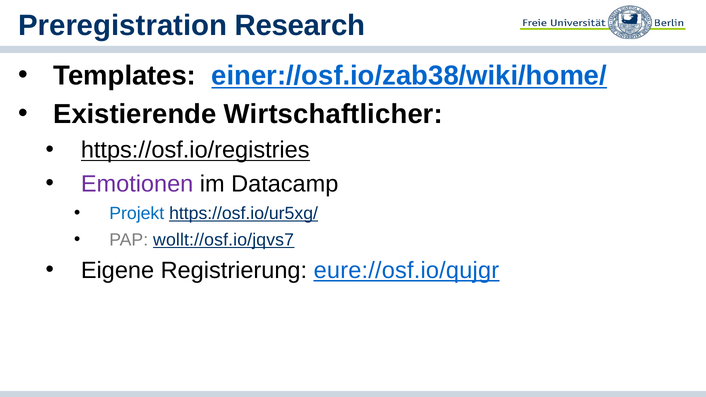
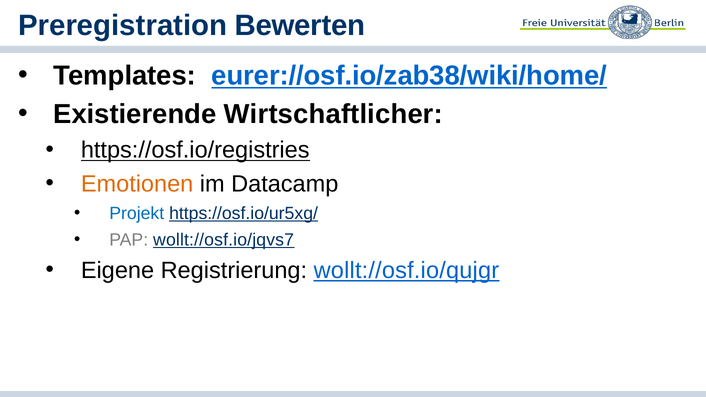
Research: Research -> Bewerten
einer://osf.io/zab38/wiki/home/: einer://osf.io/zab38/wiki/home/ -> eurer://osf.io/zab38/wiki/home/
Emotionen colour: purple -> orange
eure://osf.io/qujgr: eure://osf.io/qujgr -> wollt://osf.io/qujgr
